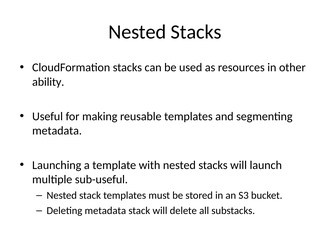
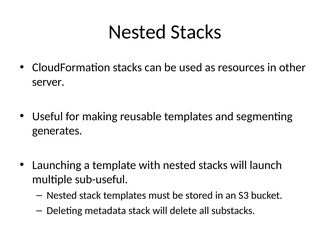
ability: ability -> server
metadata at (57, 130): metadata -> generates
